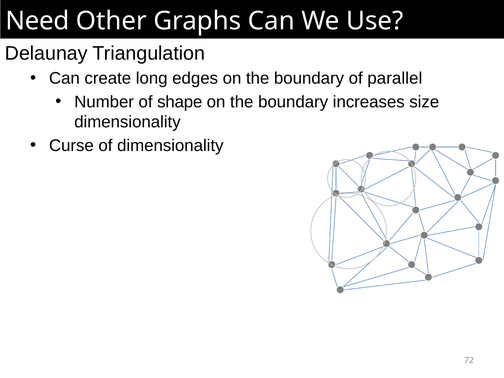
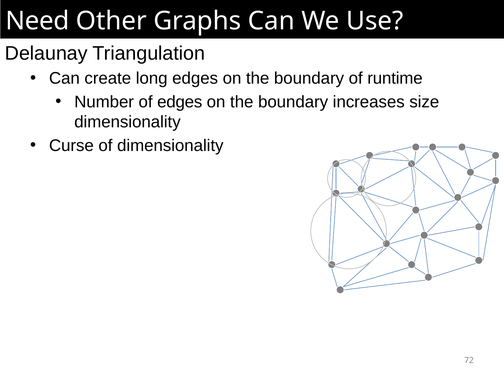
parallel: parallel -> runtime
of shape: shape -> edges
